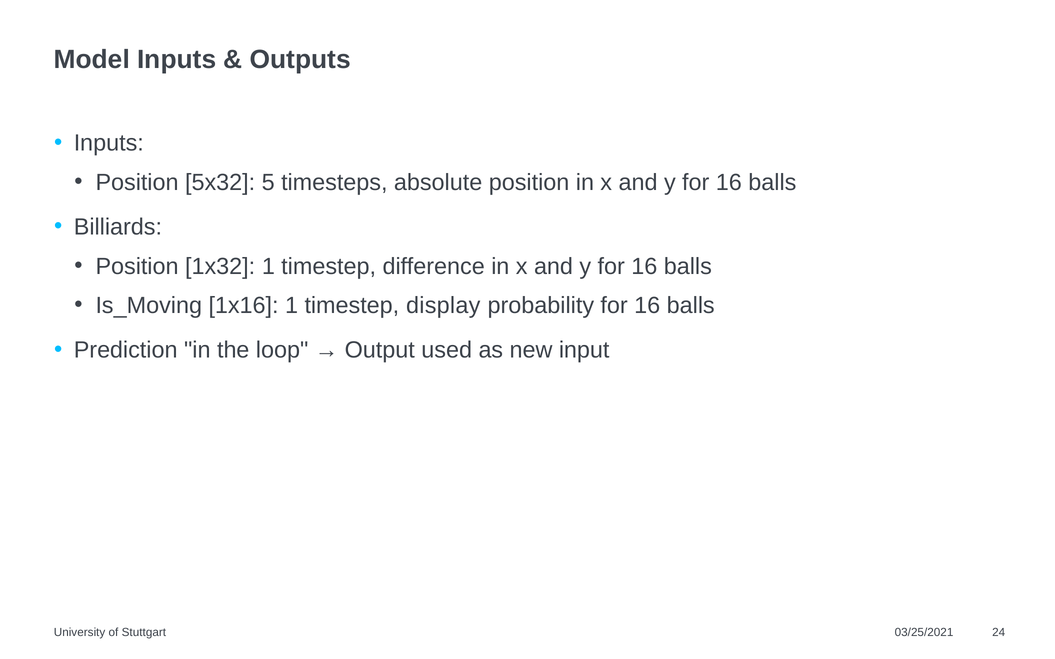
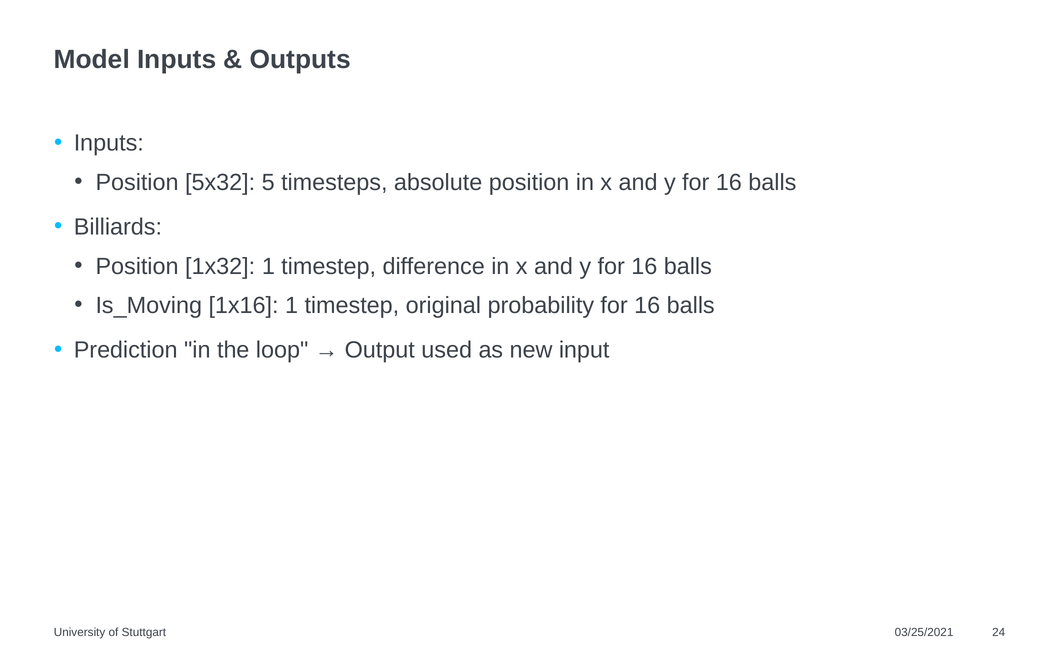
display: display -> original
